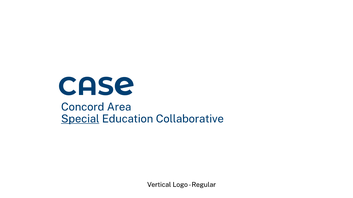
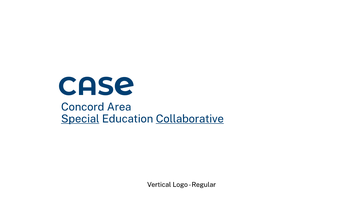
Collaborative underline: none -> present
